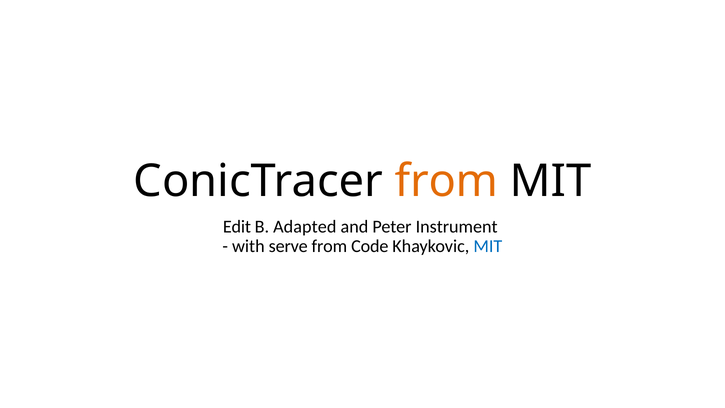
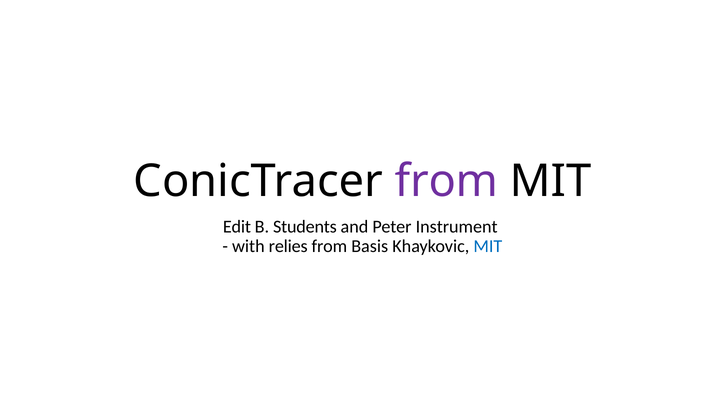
from at (447, 181) colour: orange -> purple
Adapted: Adapted -> Students
serve: serve -> relies
Code: Code -> Basis
